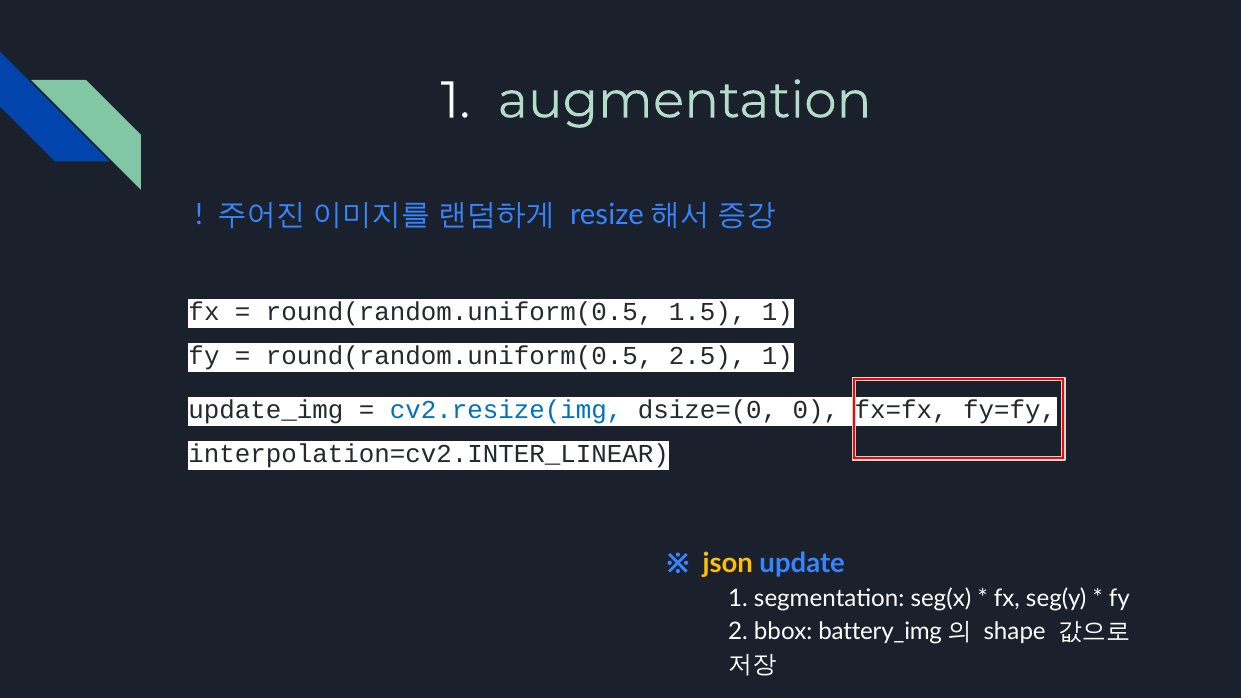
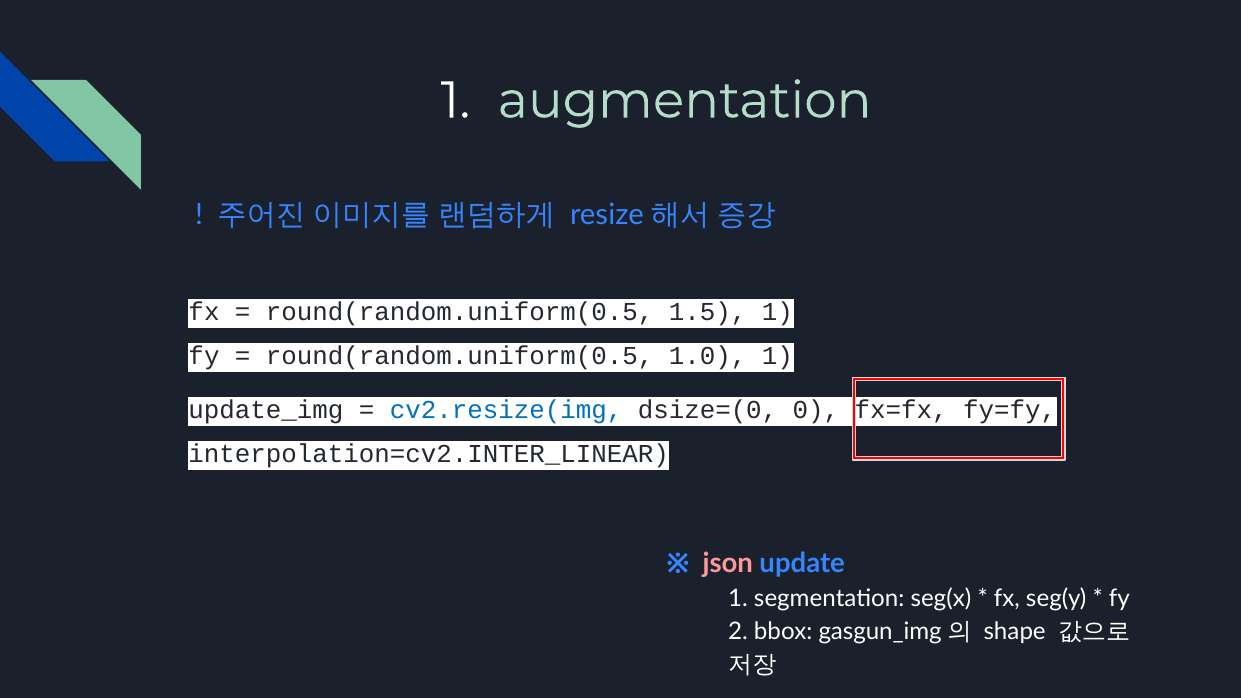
2.5: 2.5 -> 1.0
json colour: yellow -> pink
battery_img: battery_img -> gasgun_img
